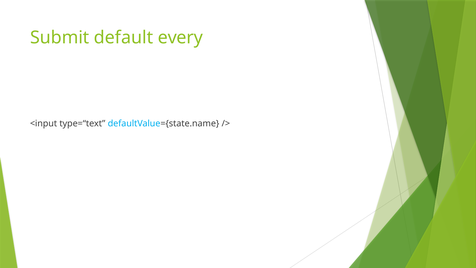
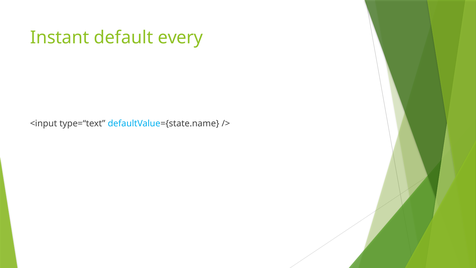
Submit: Submit -> Instant
